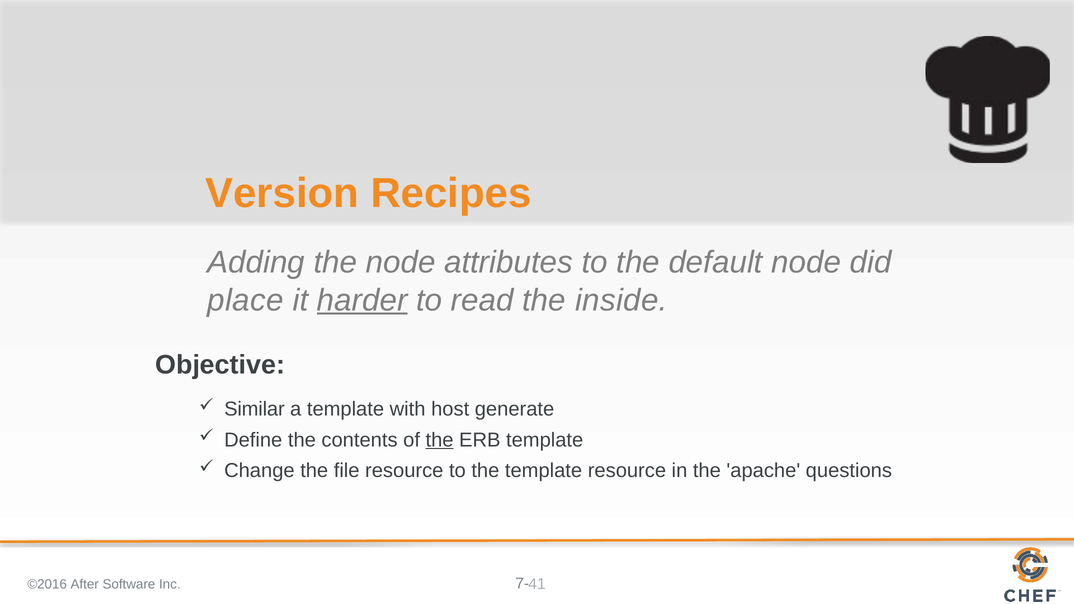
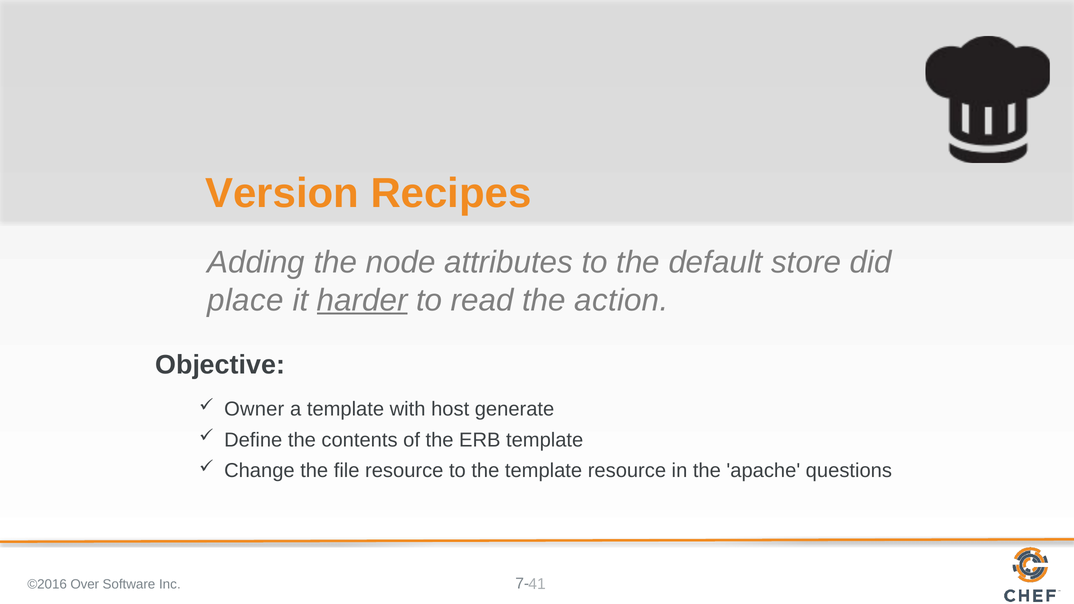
default node: node -> store
inside: inside -> action
Similar: Similar -> Owner
the at (440, 440) underline: present -> none
After: After -> Over
